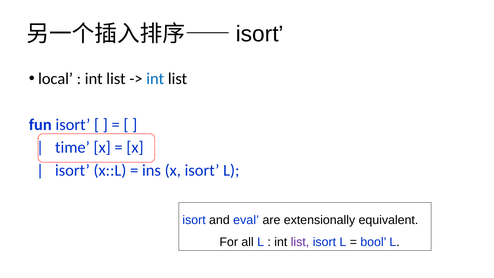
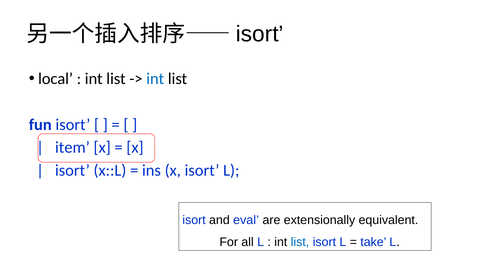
time: time -> item
list at (300, 242) colour: purple -> blue
bool: bool -> take
